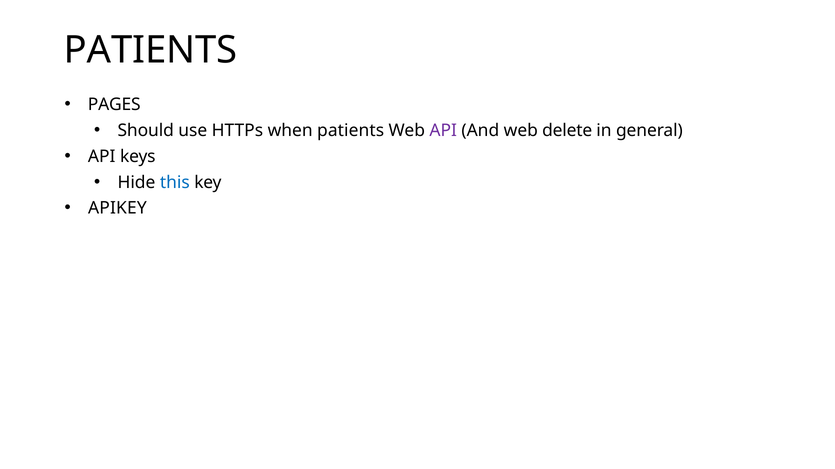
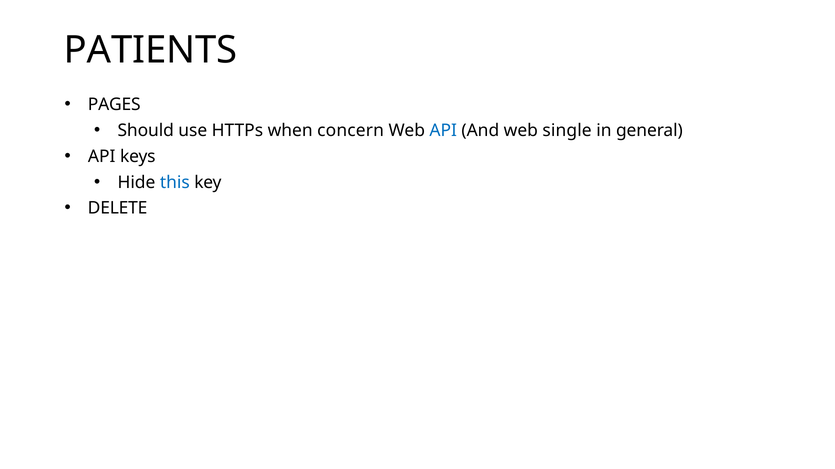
when patients: patients -> concern
API at (443, 131) colour: purple -> blue
delete: delete -> single
APIKEY: APIKEY -> DELETE
